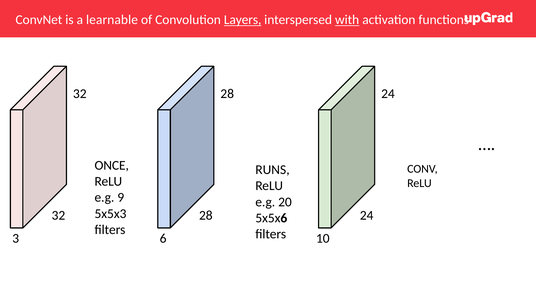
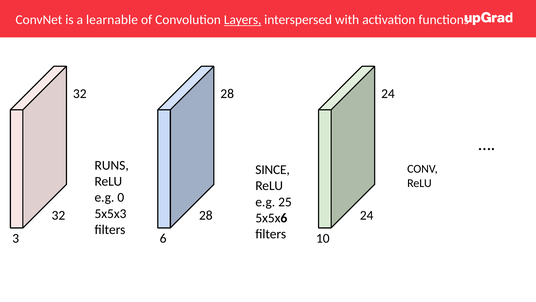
with underline: present -> none
ONCE: ONCE -> RUNS
RUNS: RUNS -> SINCE
9: 9 -> 0
20: 20 -> 25
